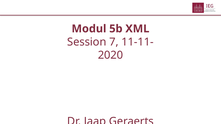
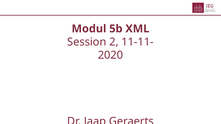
7: 7 -> 2
